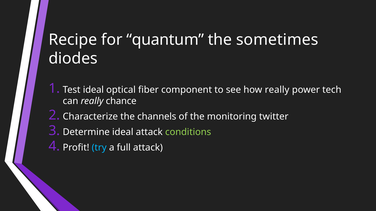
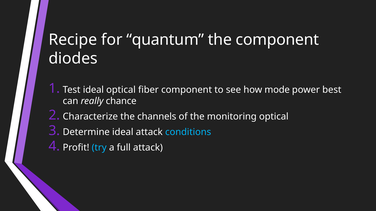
the sometimes: sometimes -> component
how really: really -> mode
tech: tech -> best
monitoring twitter: twitter -> optical
conditions colour: light green -> light blue
